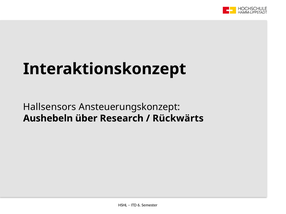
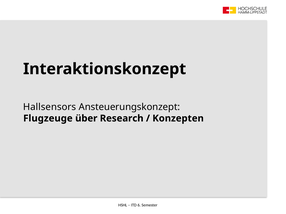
Aushebeln: Aushebeln -> Flugzeuge
Rückwärts: Rückwärts -> Konzepten
